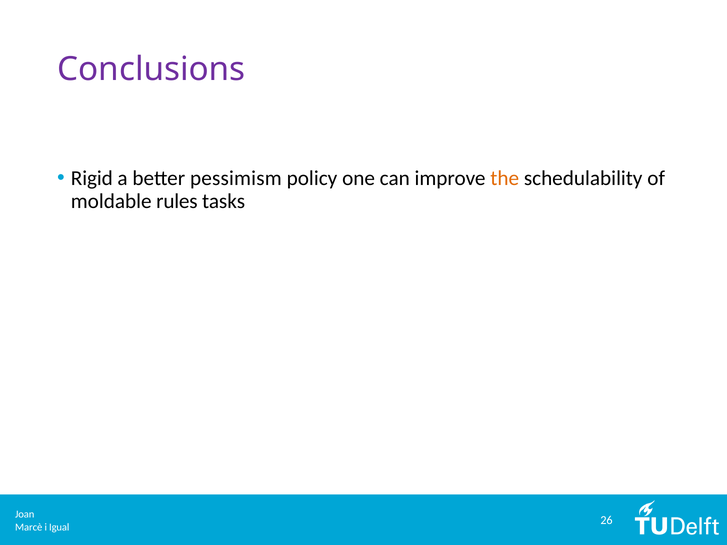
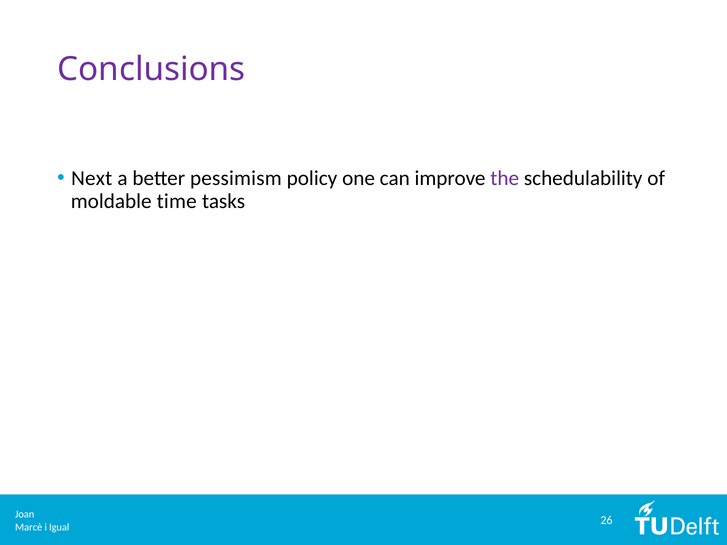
Rigid: Rigid -> Next
the colour: orange -> purple
rules: rules -> time
